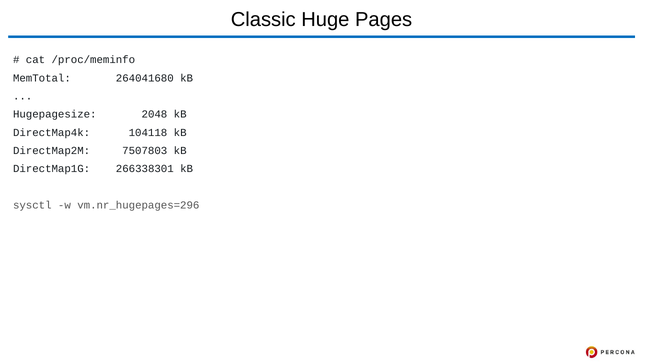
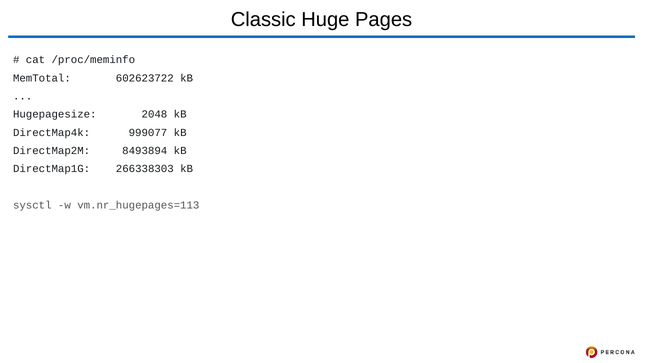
264041680: 264041680 -> 602623722
104118: 104118 -> 999077
7507803: 7507803 -> 8493894
266338301: 266338301 -> 266338303
vm.nr_hugepages=296: vm.nr_hugepages=296 -> vm.nr_hugepages=113
